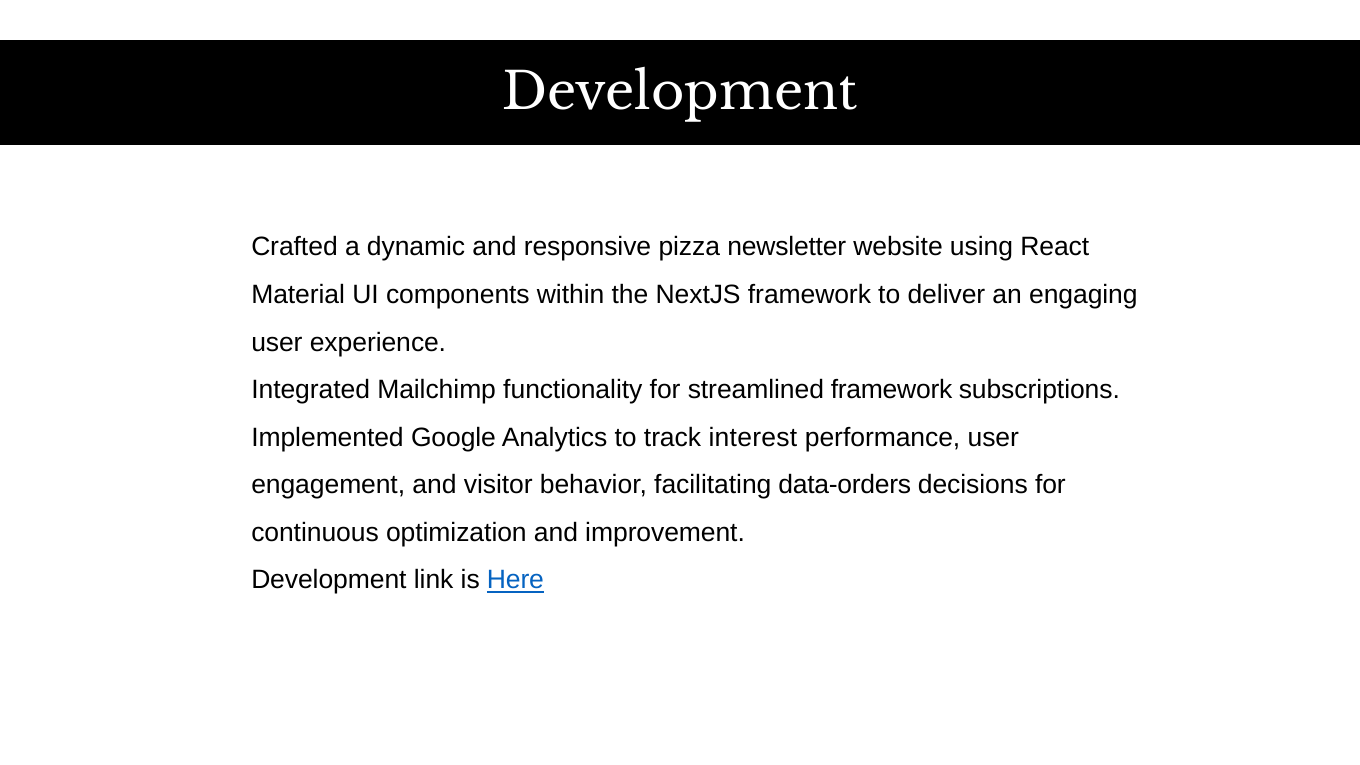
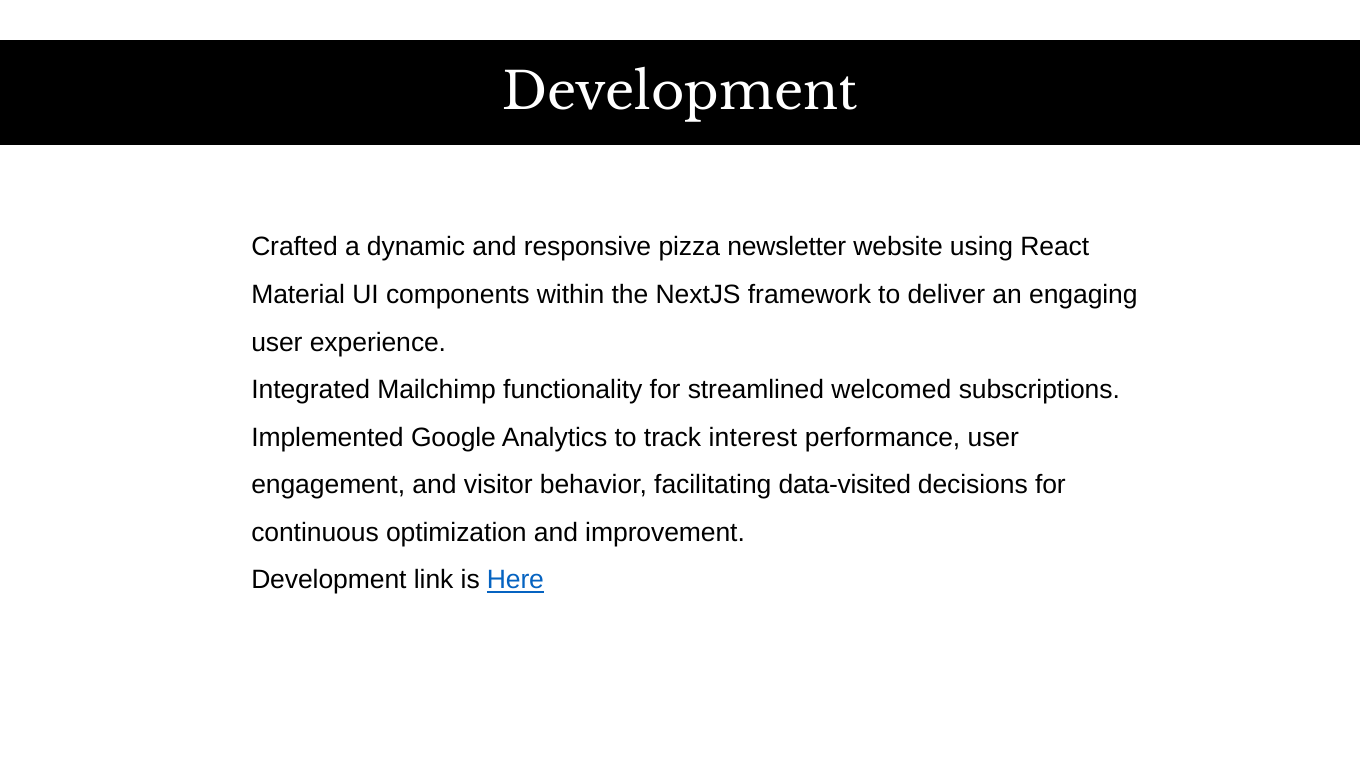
streamlined framework: framework -> welcomed
data-orders: data-orders -> data-visited
